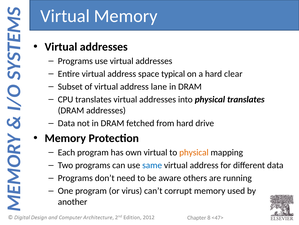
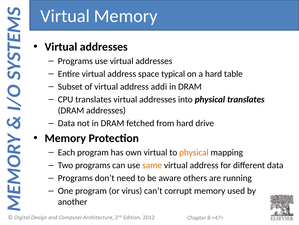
clear: clear -> table
lane: lane -> addi
same colour: blue -> orange
